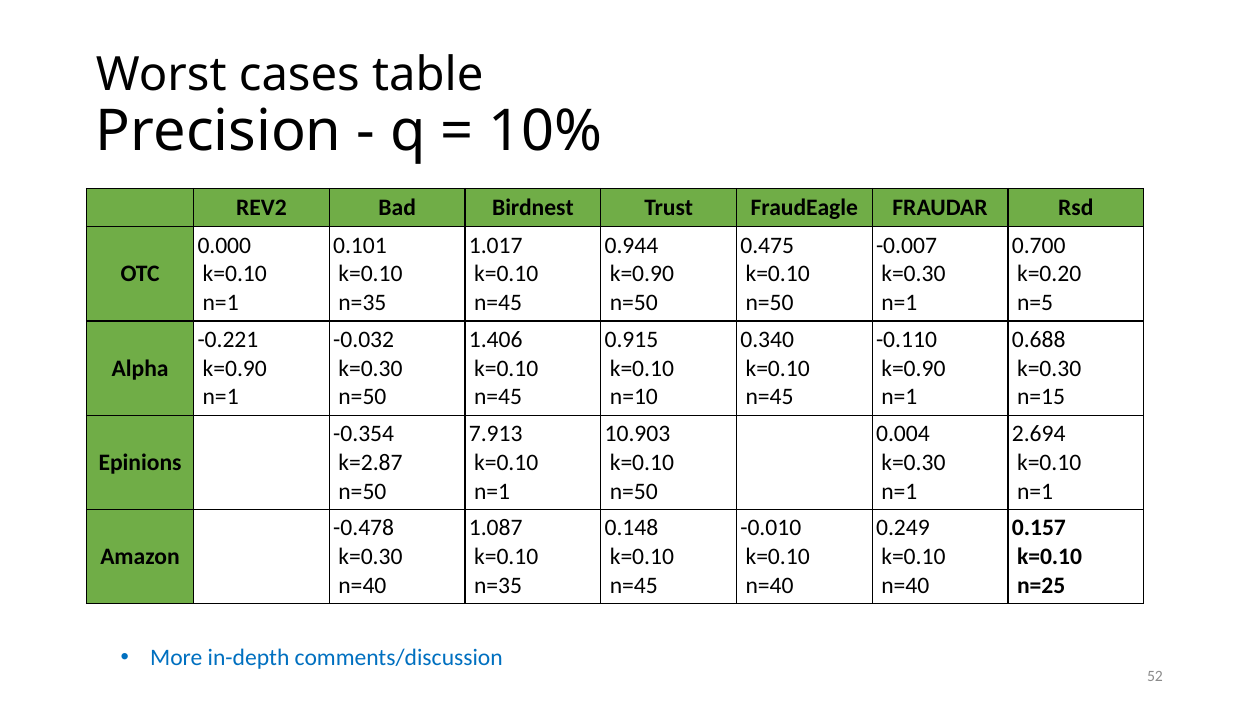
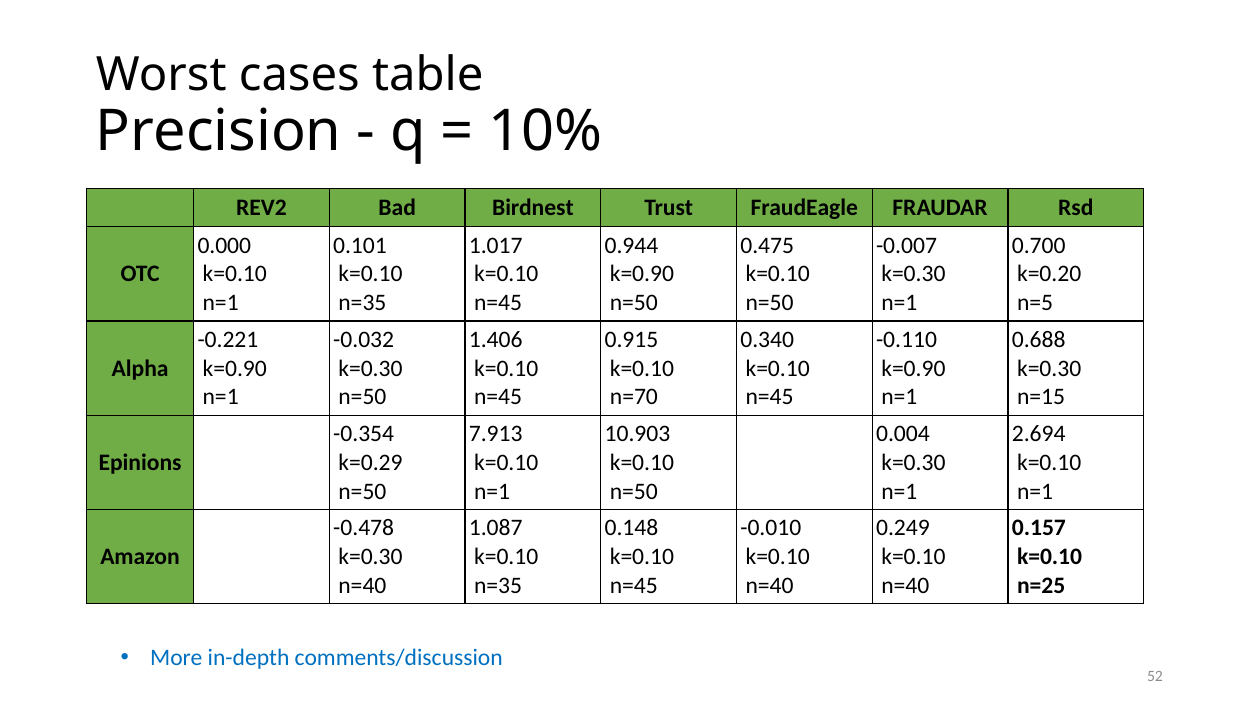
n=10: n=10 -> n=70
k=2.87: k=2.87 -> k=0.29
